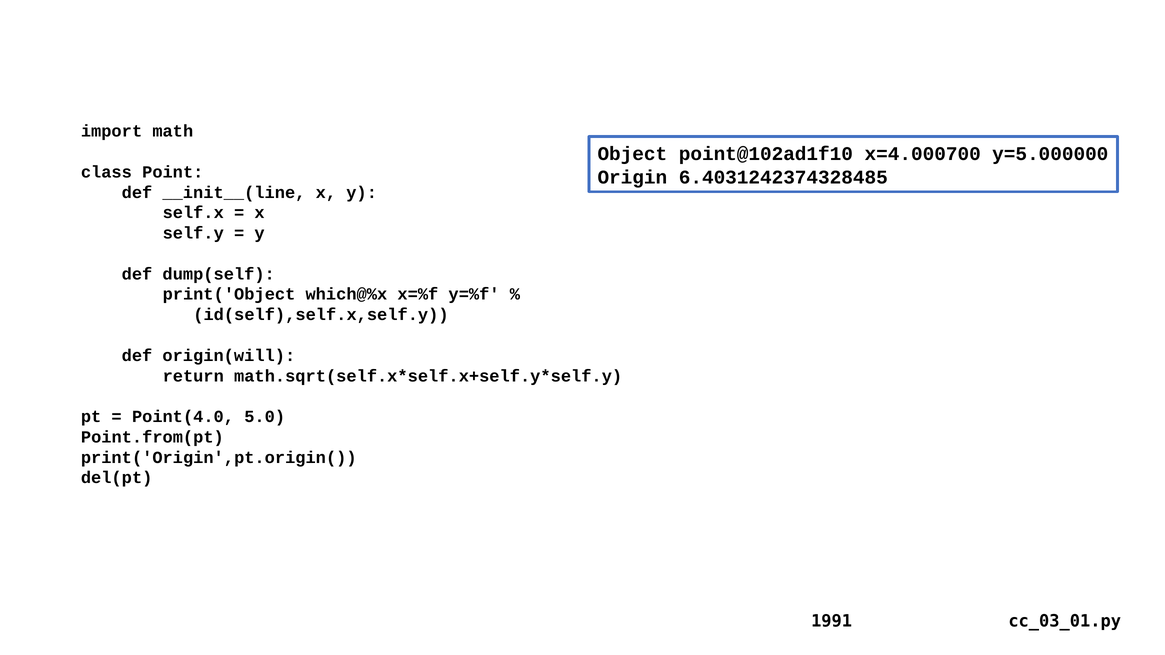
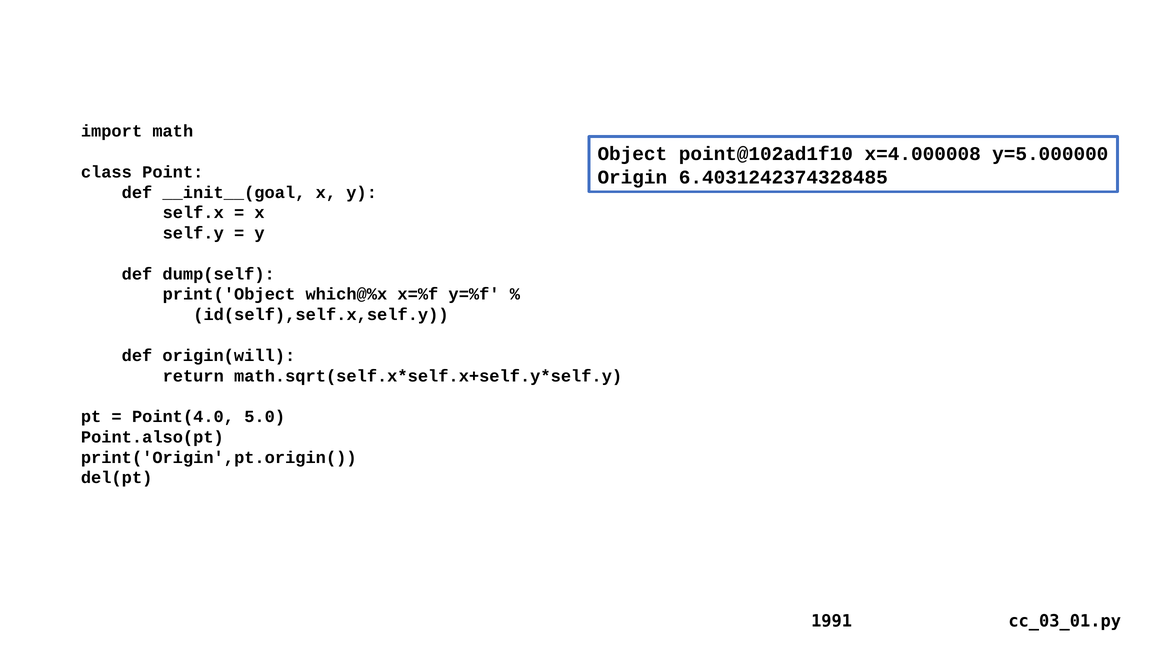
x=4.000700: x=4.000700 -> x=4.000008
__init__(line: __init__(line -> __init__(goal
Point.from(pt: Point.from(pt -> Point.also(pt
